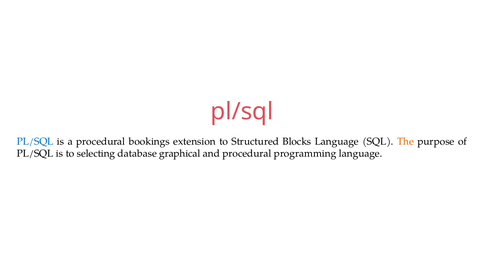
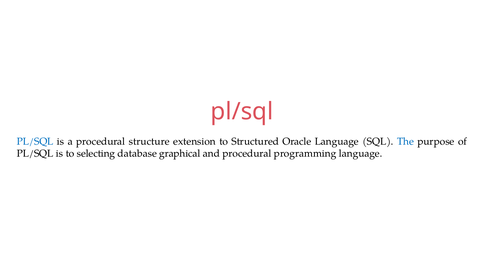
bookings: bookings -> structure
Blocks: Blocks -> Oracle
The colour: orange -> blue
